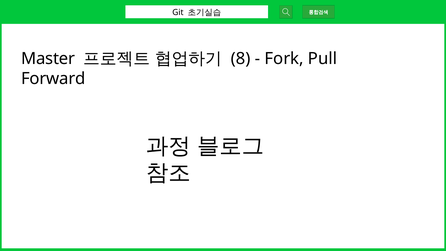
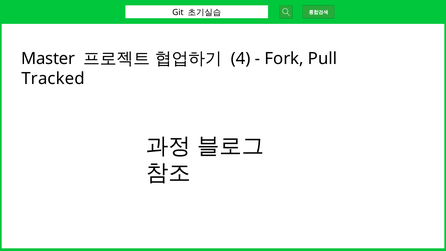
8: 8 -> 4
Forward: Forward -> Tracked
